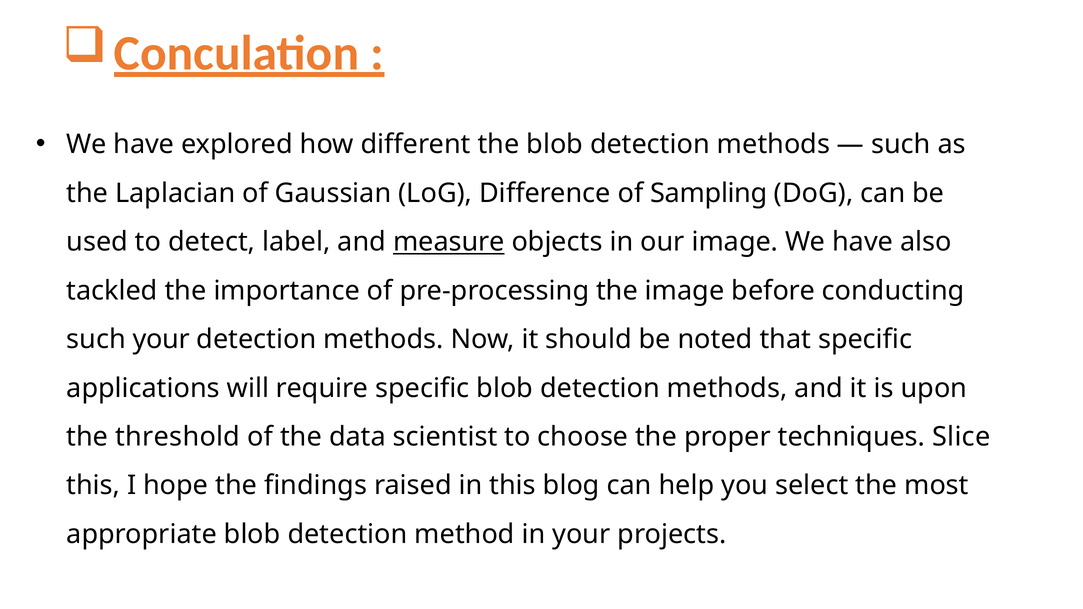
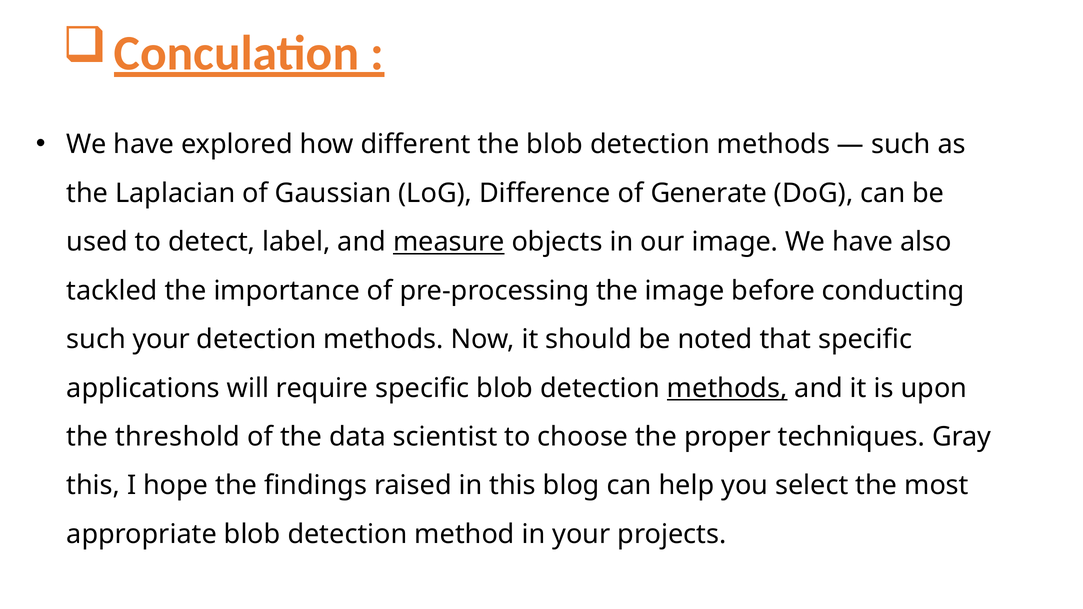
Sampling: Sampling -> Generate
methods at (727, 388) underline: none -> present
Slice: Slice -> Gray
